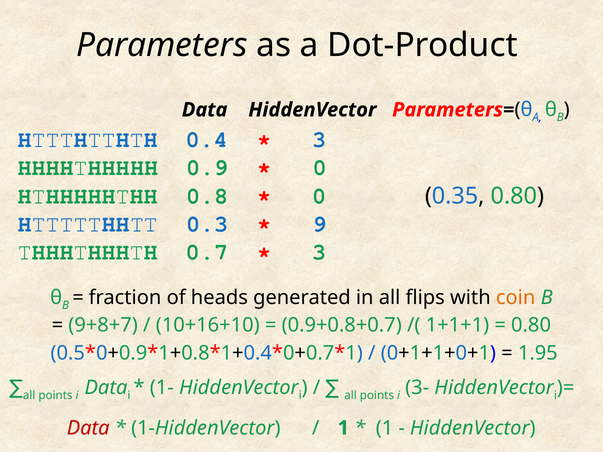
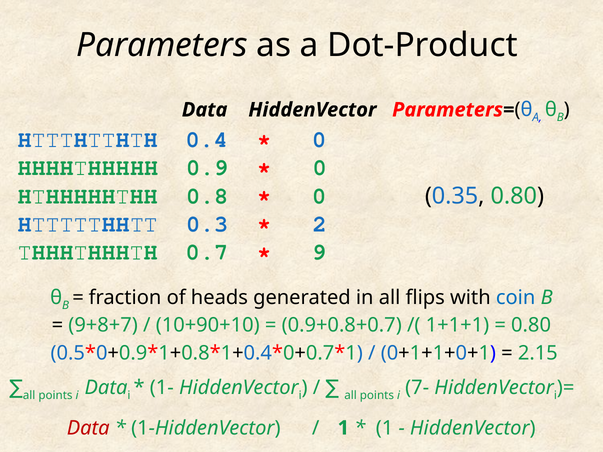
0.4 3: 3 -> 0
9: 9 -> 2
0.7 3: 3 -> 9
coin colour: orange -> blue
10+16+10: 10+16+10 -> 10+90+10
1.95: 1.95 -> 2.15
3-: 3- -> 7-
